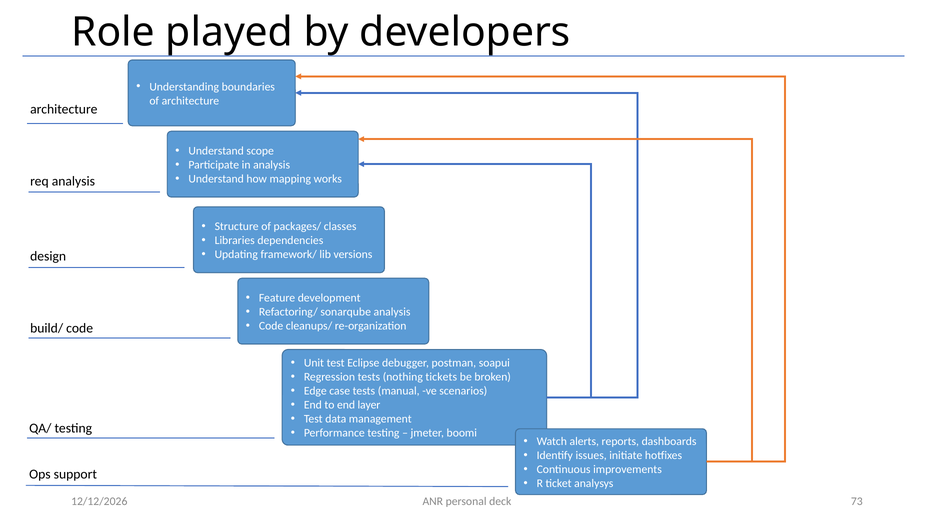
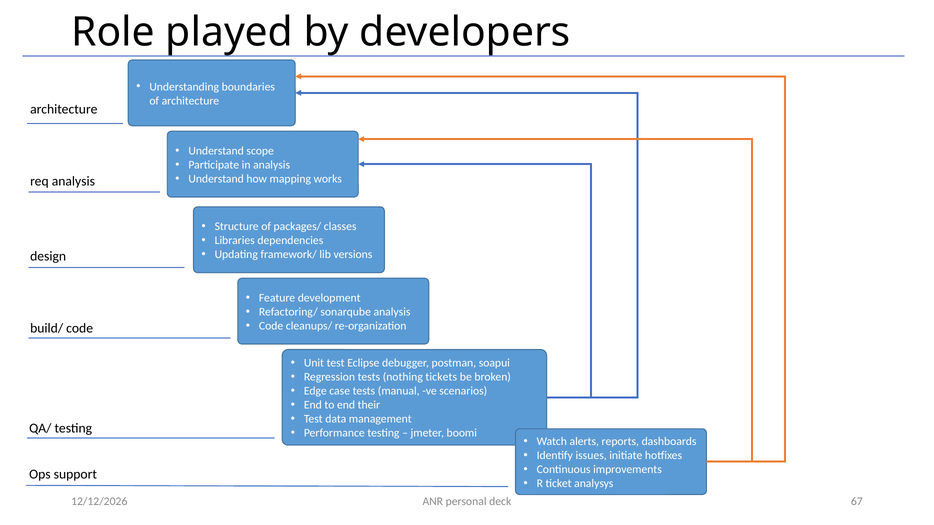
layer: layer -> their
73: 73 -> 67
